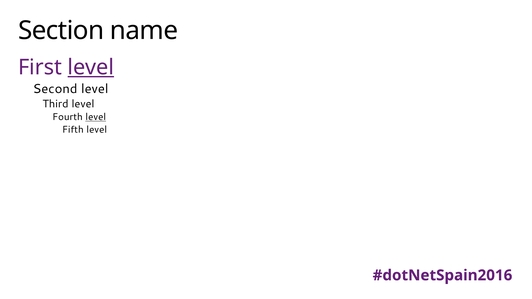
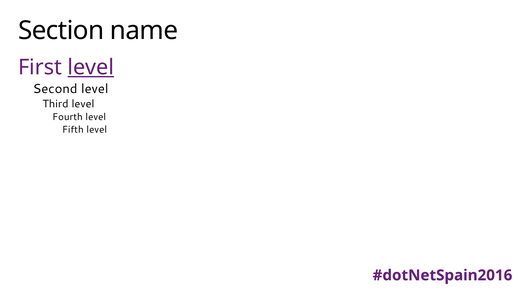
level at (96, 117) underline: present -> none
